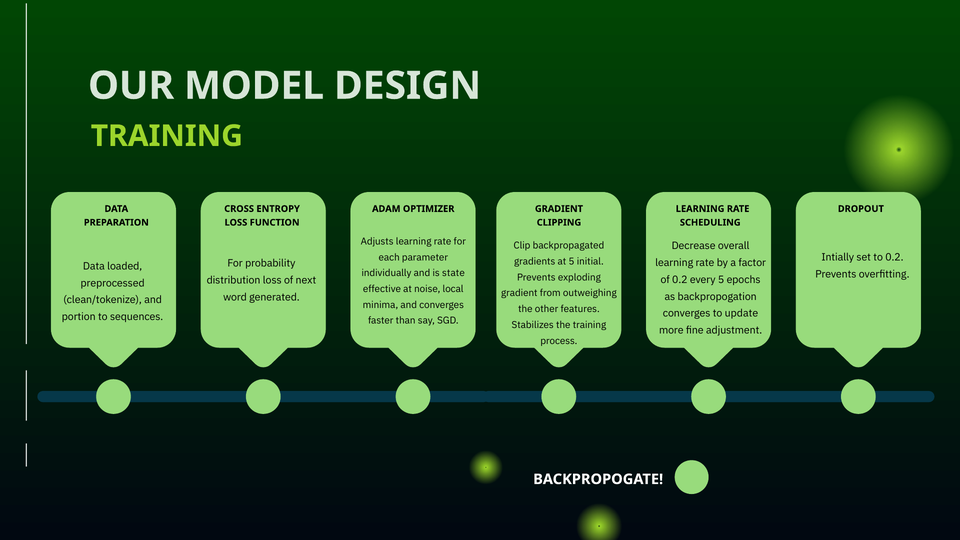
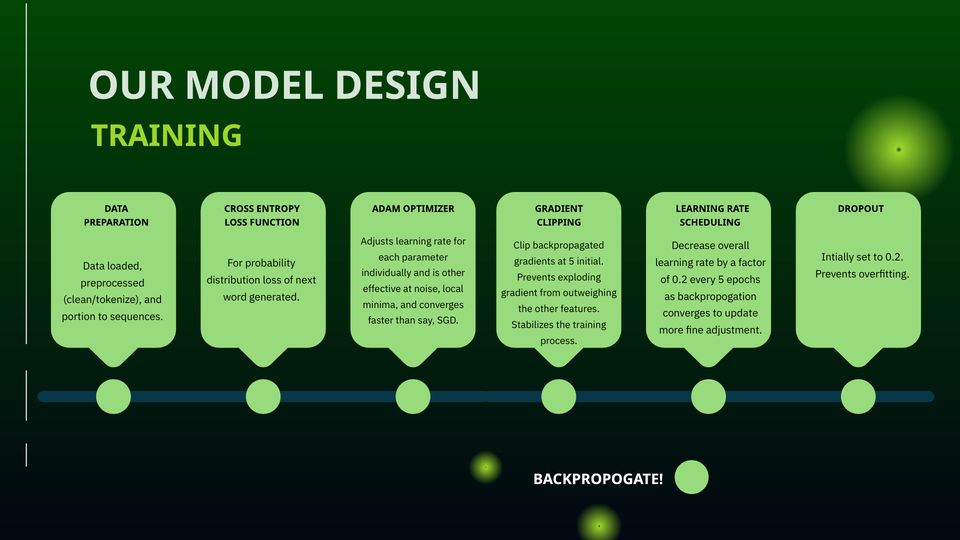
is state: state -> other
